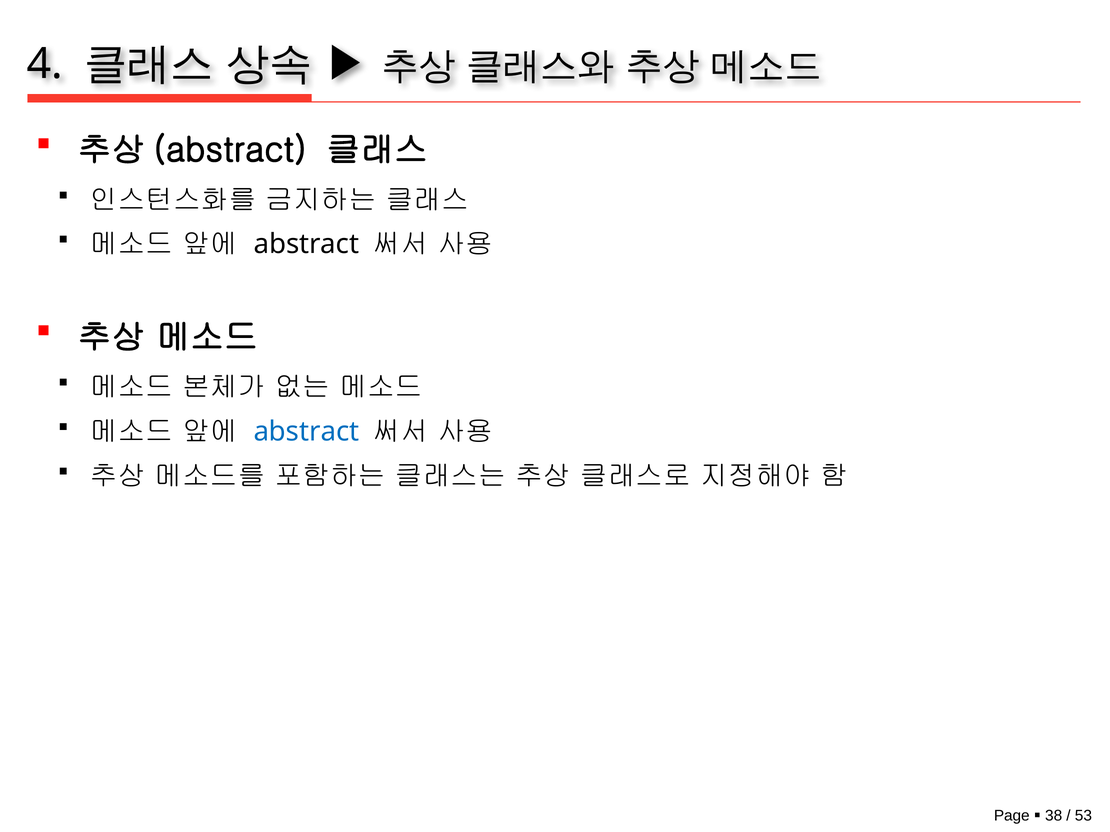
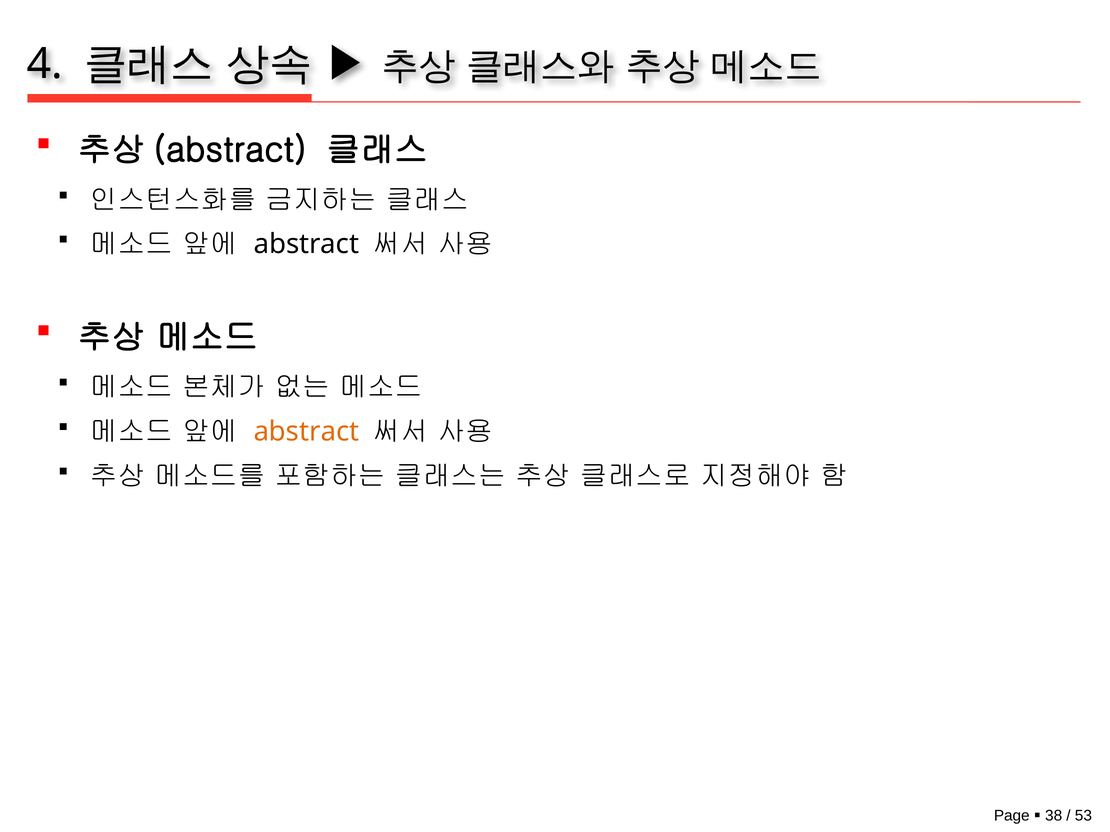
abstract at (306, 432) colour: blue -> orange
